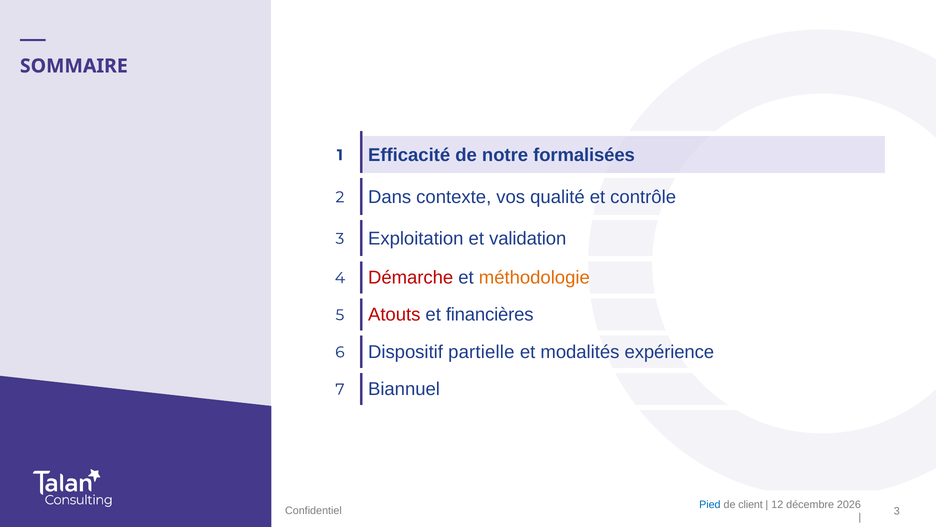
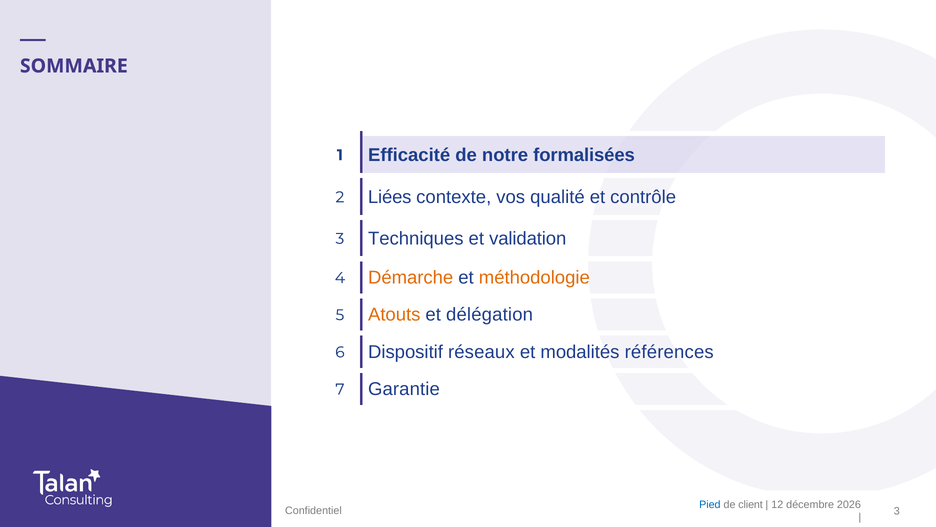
Dans: Dans -> Liées
Exploitation: Exploitation -> Techniques
Démarche colour: red -> orange
Atouts colour: red -> orange
financières: financières -> délégation
partielle: partielle -> réseaux
expérience: expérience -> références
Biannuel: Biannuel -> Garantie
